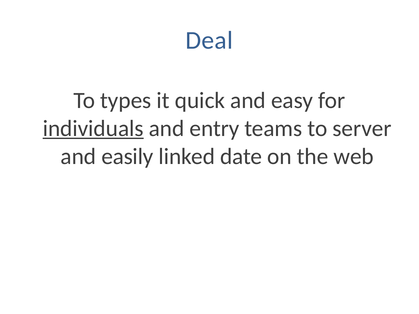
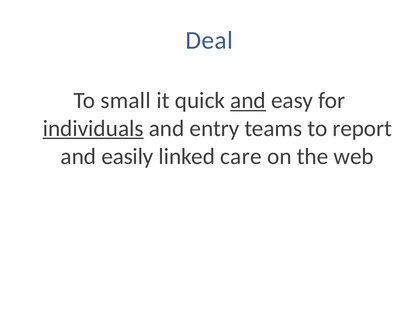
types: types -> small
and at (248, 101) underline: none -> present
server: server -> report
date: date -> care
